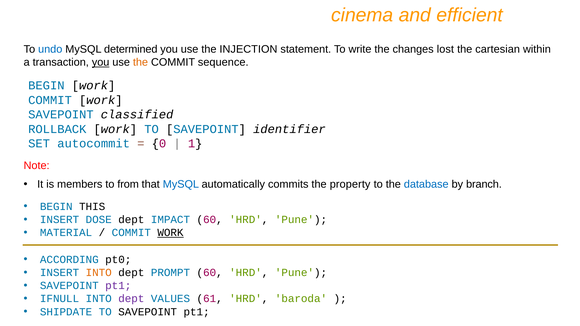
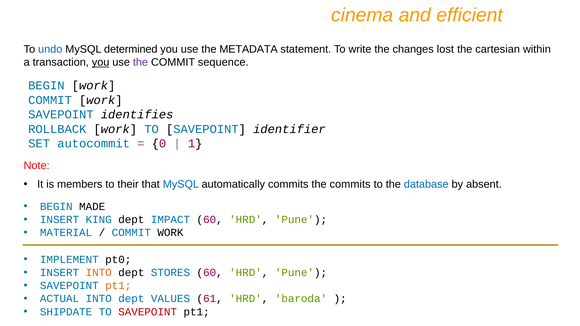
INJECTION: INJECTION -> METADATA
the at (140, 62) colour: orange -> purple
classified: classified -> identifies
from: from -> their
the property: property -> commits
branch: branch -> absent
THIS: THIS -> MADE
DOSE: DOSE -> KING
WORK at (170, 233) underline: present -> none
ACCORDING: ACCORDING -> IMPLEMENT
PROMPT: PROMPT -> STORES
pt1 at (118, 286) colour: purple -> orange
IFNULL: IFNULL -> ACTUAL
dept at (131, 299) colour: purple -> blue
SAVEPOINT at (148, 312) colour: black -> red
